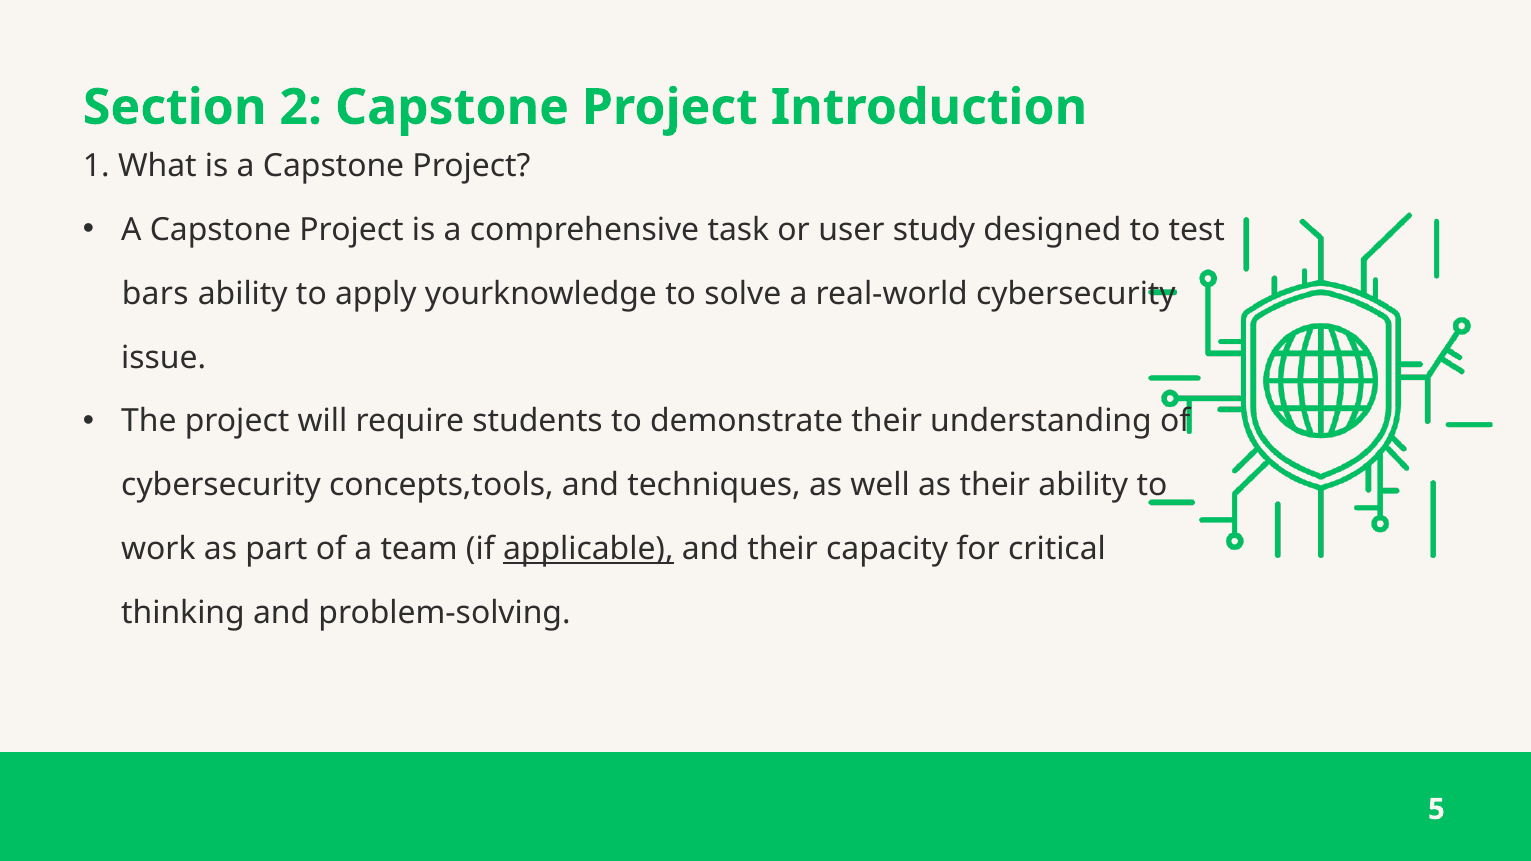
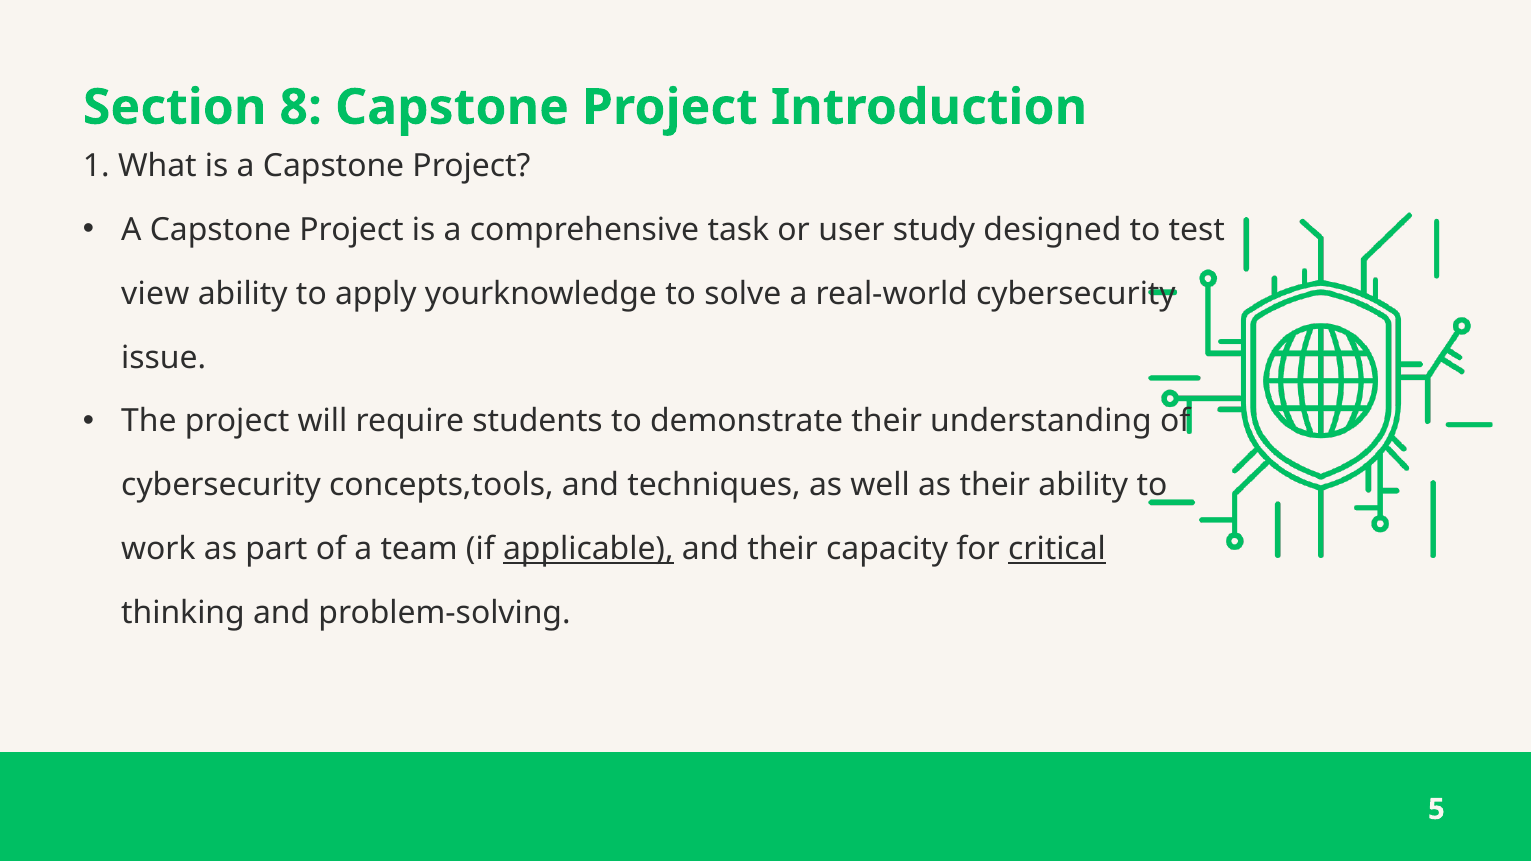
2: 2 -> 8
bars: bars -> view
critical underline: none -> present
